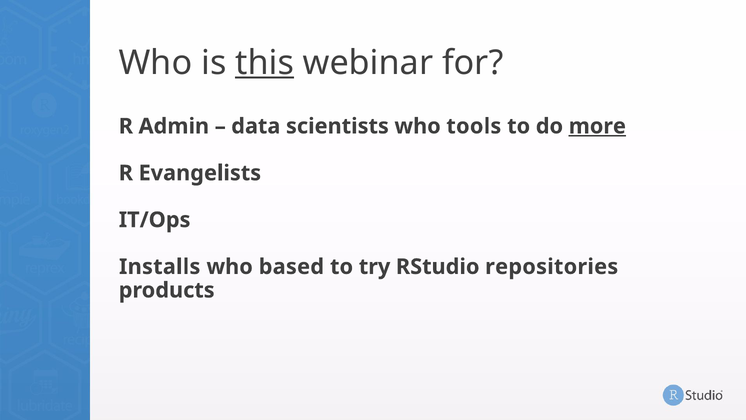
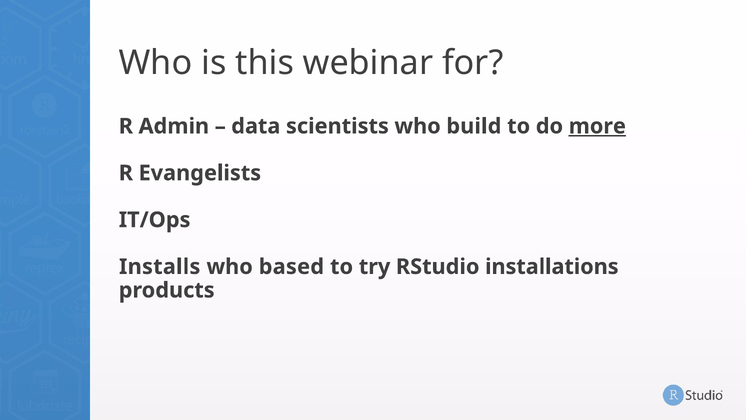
this underline: present -> none
tools: tools -> build
repositories: repositories -> installations
